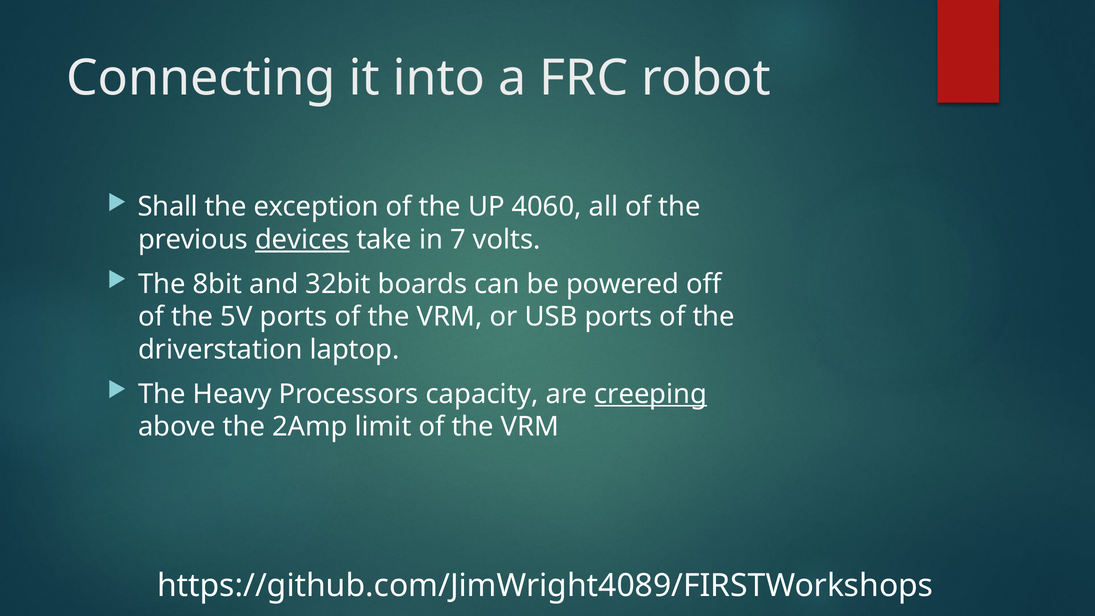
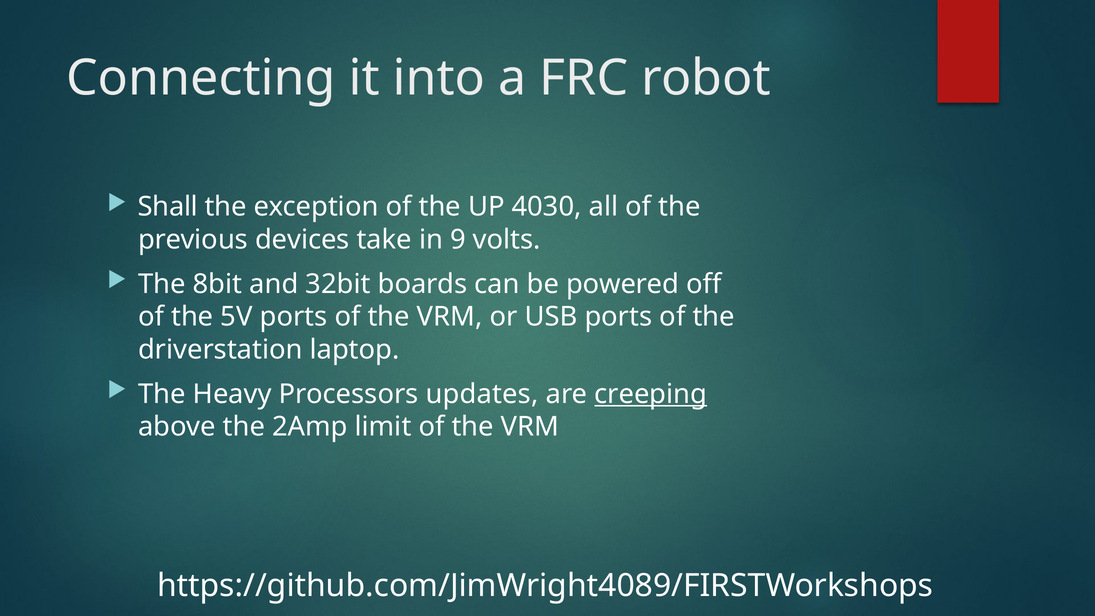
4060: 4060 -> 4030
devices underline: present -> none
7: 7 -> 9
capacity: capacity -> updates
